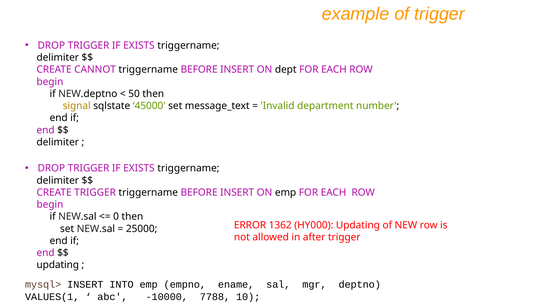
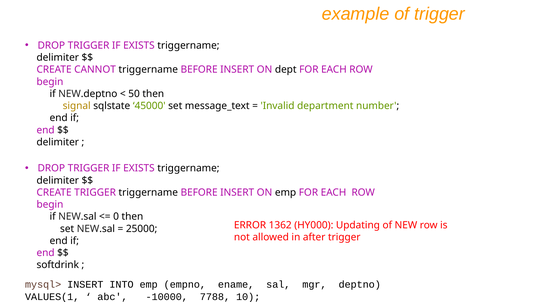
updating at (58, 264): updating -> softdrink
